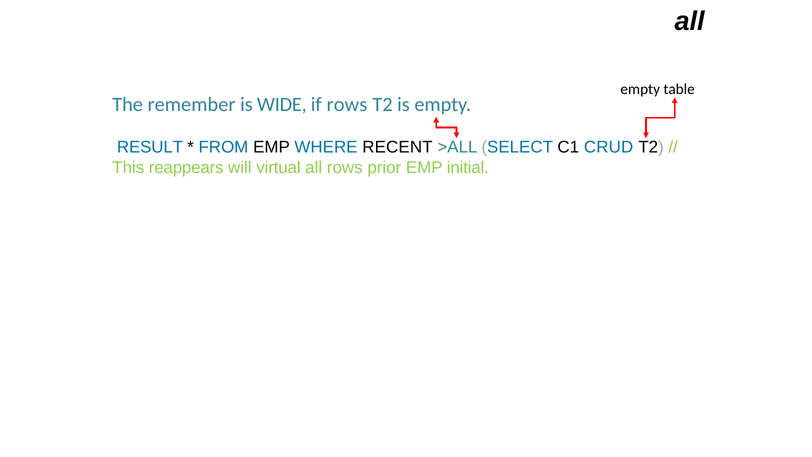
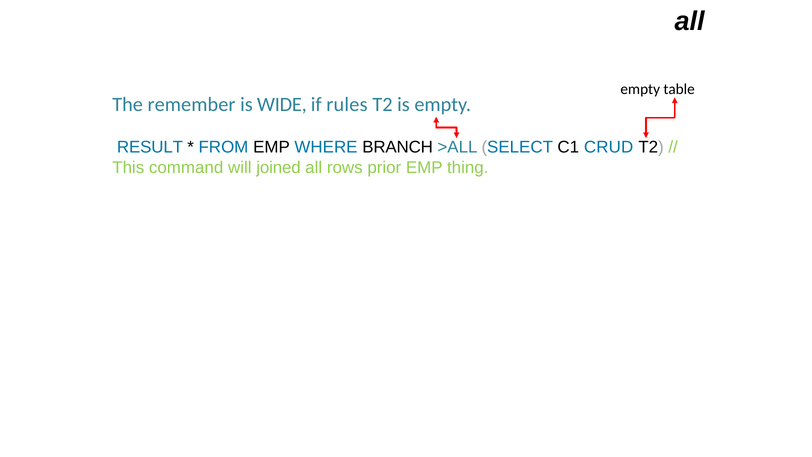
if rows: rows -> rules
RECENT: RECENT -> BRANCH
reappears: reappears -> command
virtual: virtual -> joined
initial: initial -> thing
